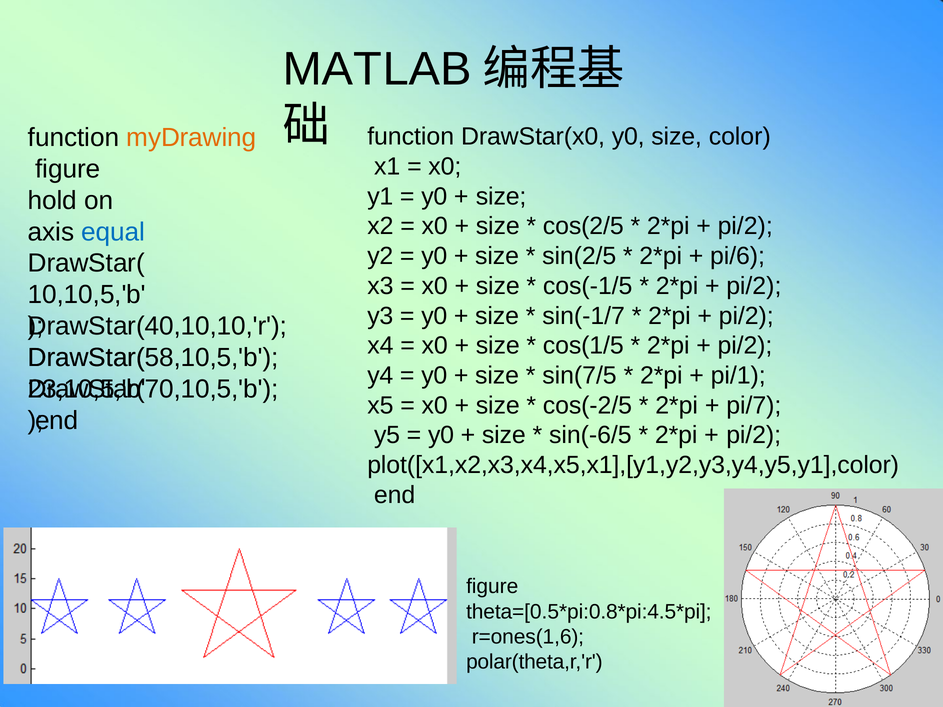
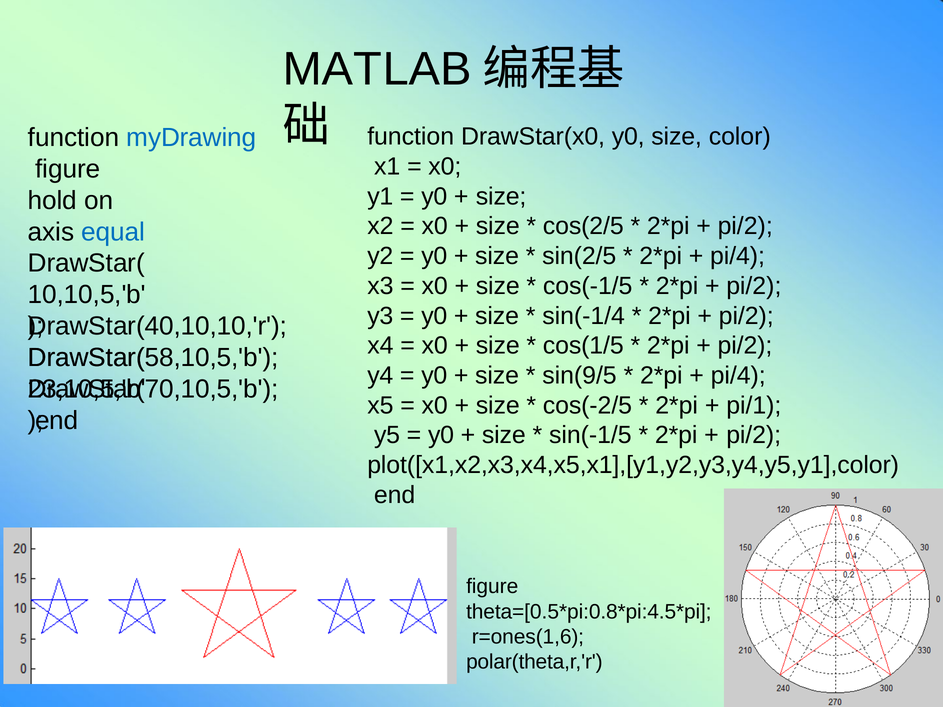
myDrawing colour: orange -> blue
pi/6 at (737, 256): pi/6 -> pi/4
sin(-1/7: sin(-1/7 -> sin(-1/4
sin(7/5: sin(7/5 -> sin(9/5
pi/1 at (738, 376): pi/1 -> pi/4
pi/7: pi/7 -> pi/1
sin(-6/5: sin(-6/5 -> sin(-1/5
